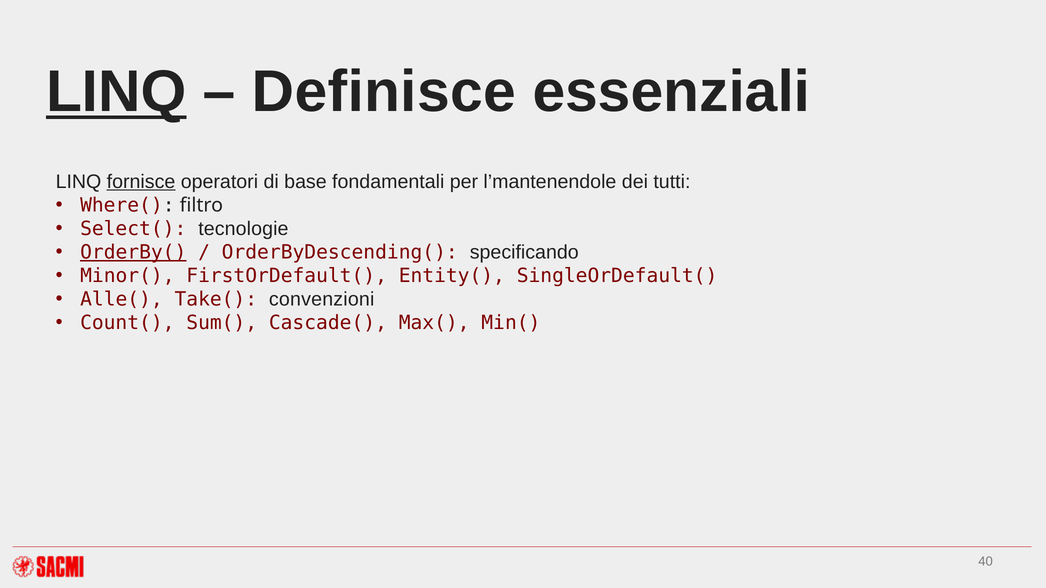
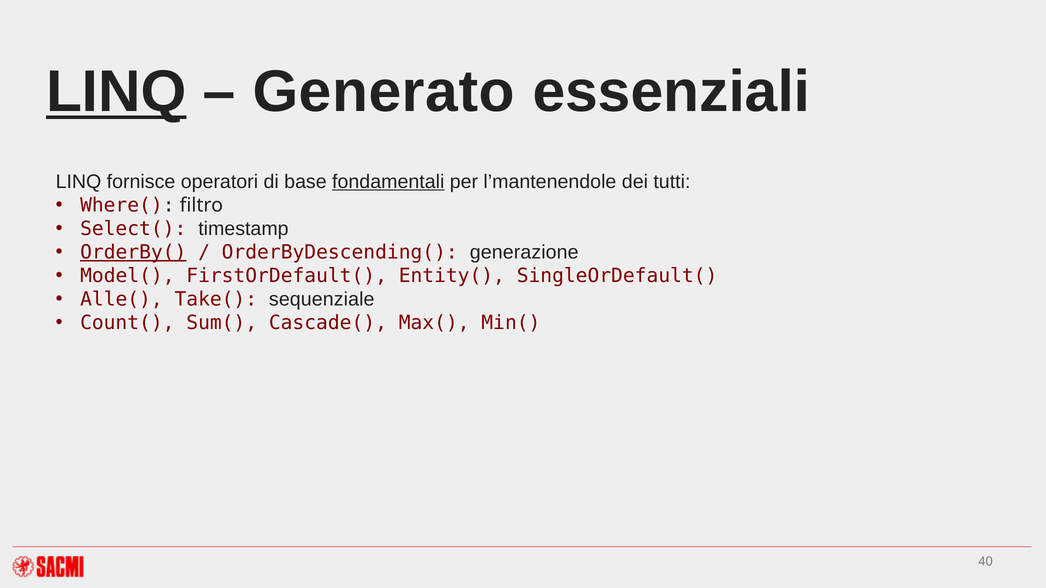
Definisce: Definisce -> Generato
fornisce underline: present -> none
fondamentali underline: none -> present
tecnologie: tecnologie -> timestamp
specificando: specificando -> generazione
Minor(: Minor( -> Model(
convenzioni: convenzioni -> sequenziale
